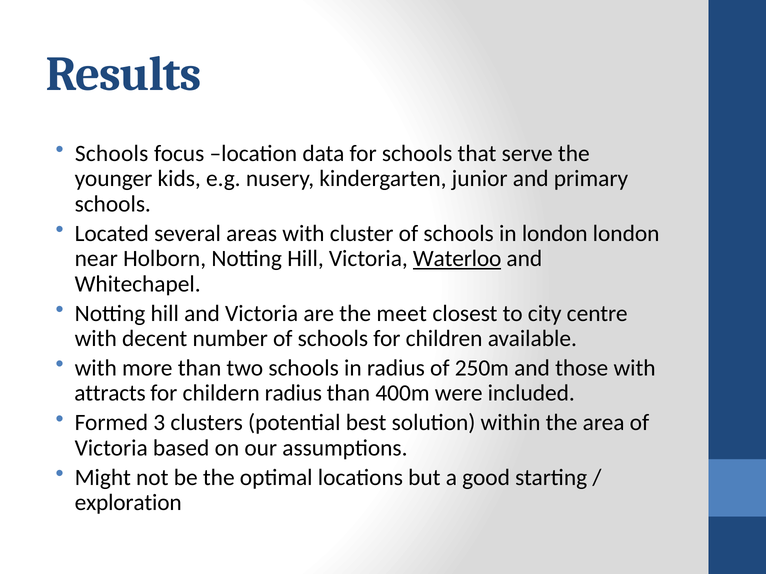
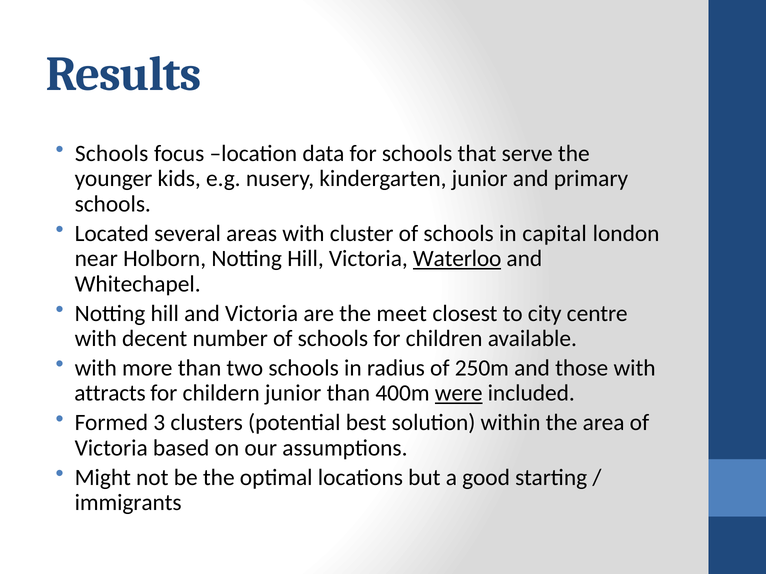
in london: london -> capital
childern radius: radius -> junior
were underline: none -> present
exploration: exploration -> immigrants
